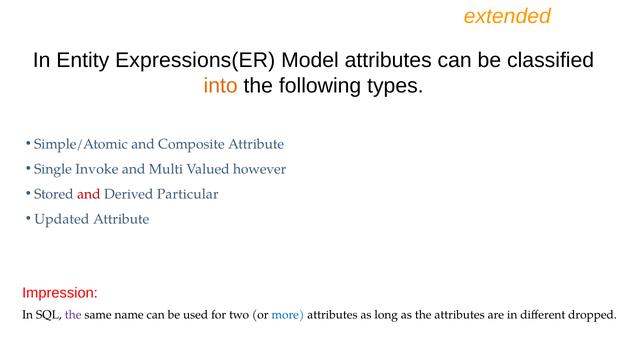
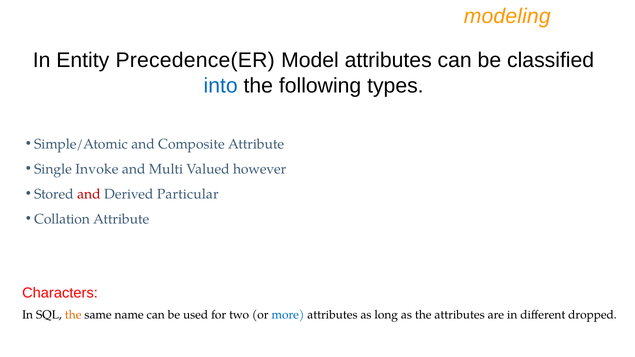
extended: extended -> modeling
Expressions(ER: Expressions(ER -> Precedence(ER
into colour: orange -> blue
Updated: Updated -> Collation
Impression: Impression -> Characters
the at (73, 315) colour: purple -> orange
